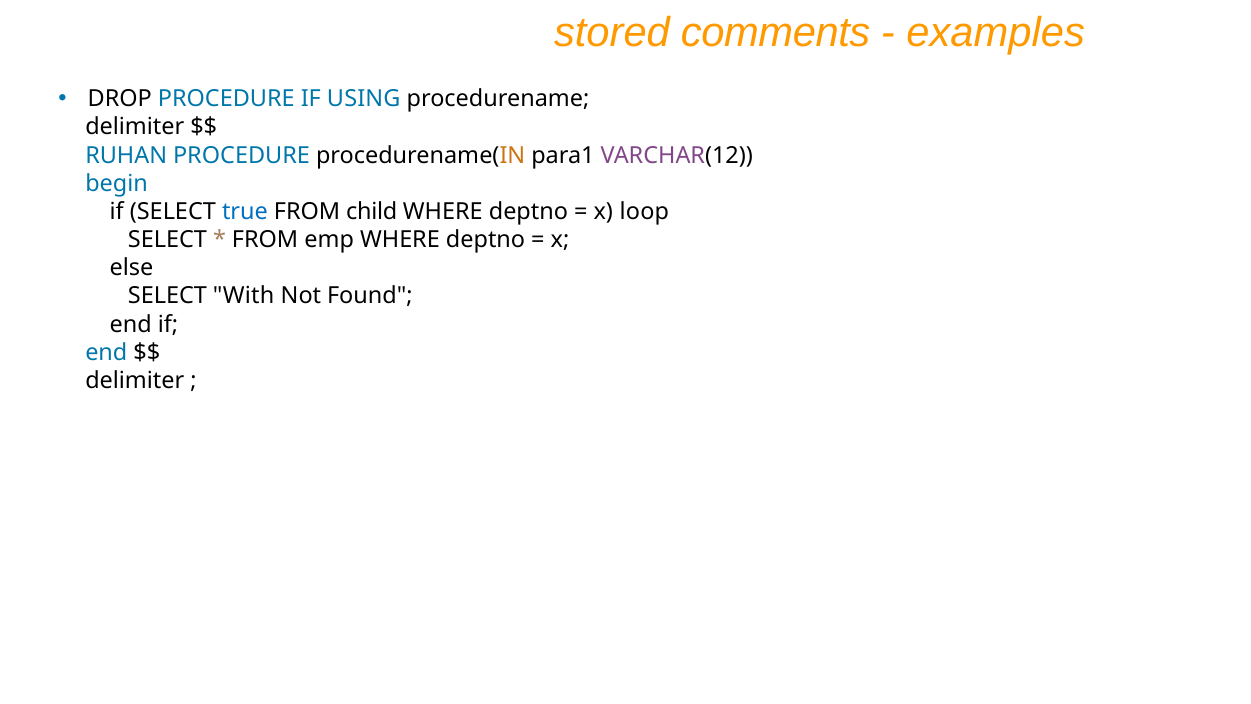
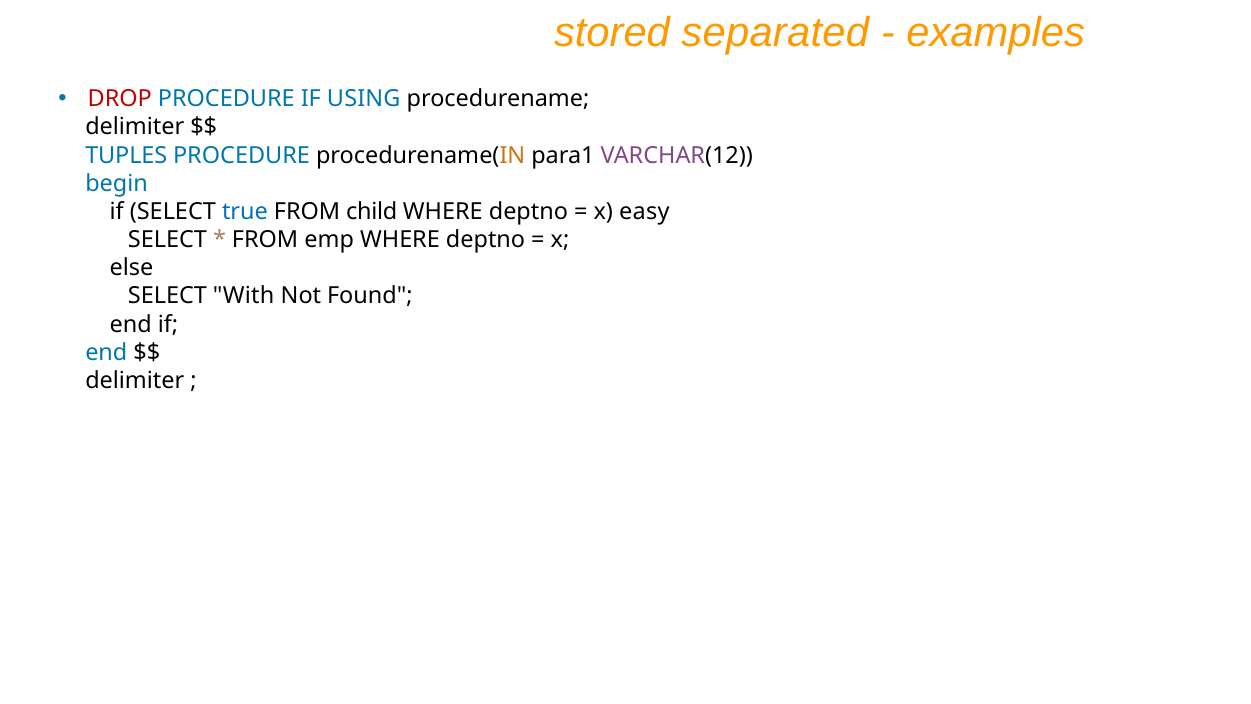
comments: comments -> separated
DROP colour: black -> red
RUHAN: RUHAN -> TUPLES
loop: loop -> easy
